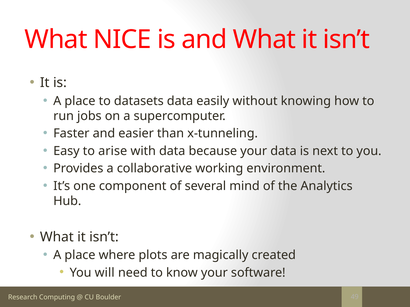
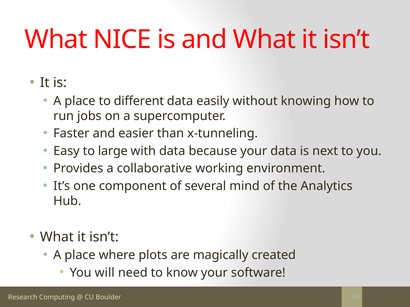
datasets: datasets -> different
arise: arise -> large
